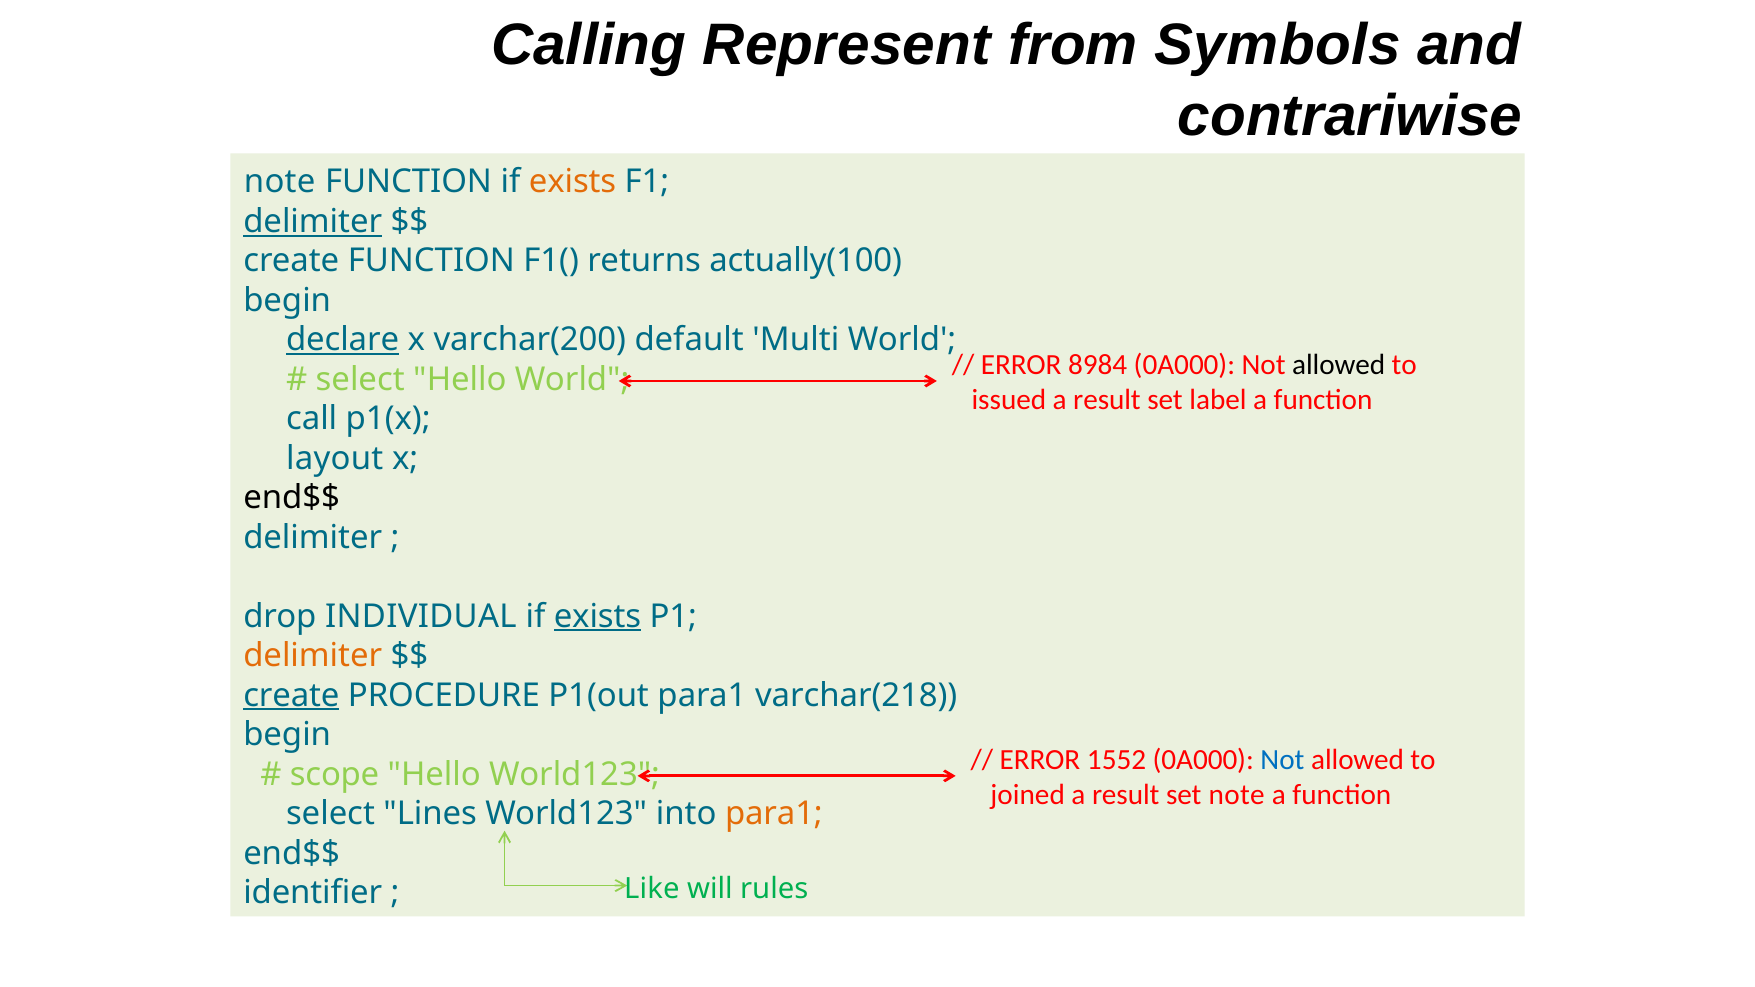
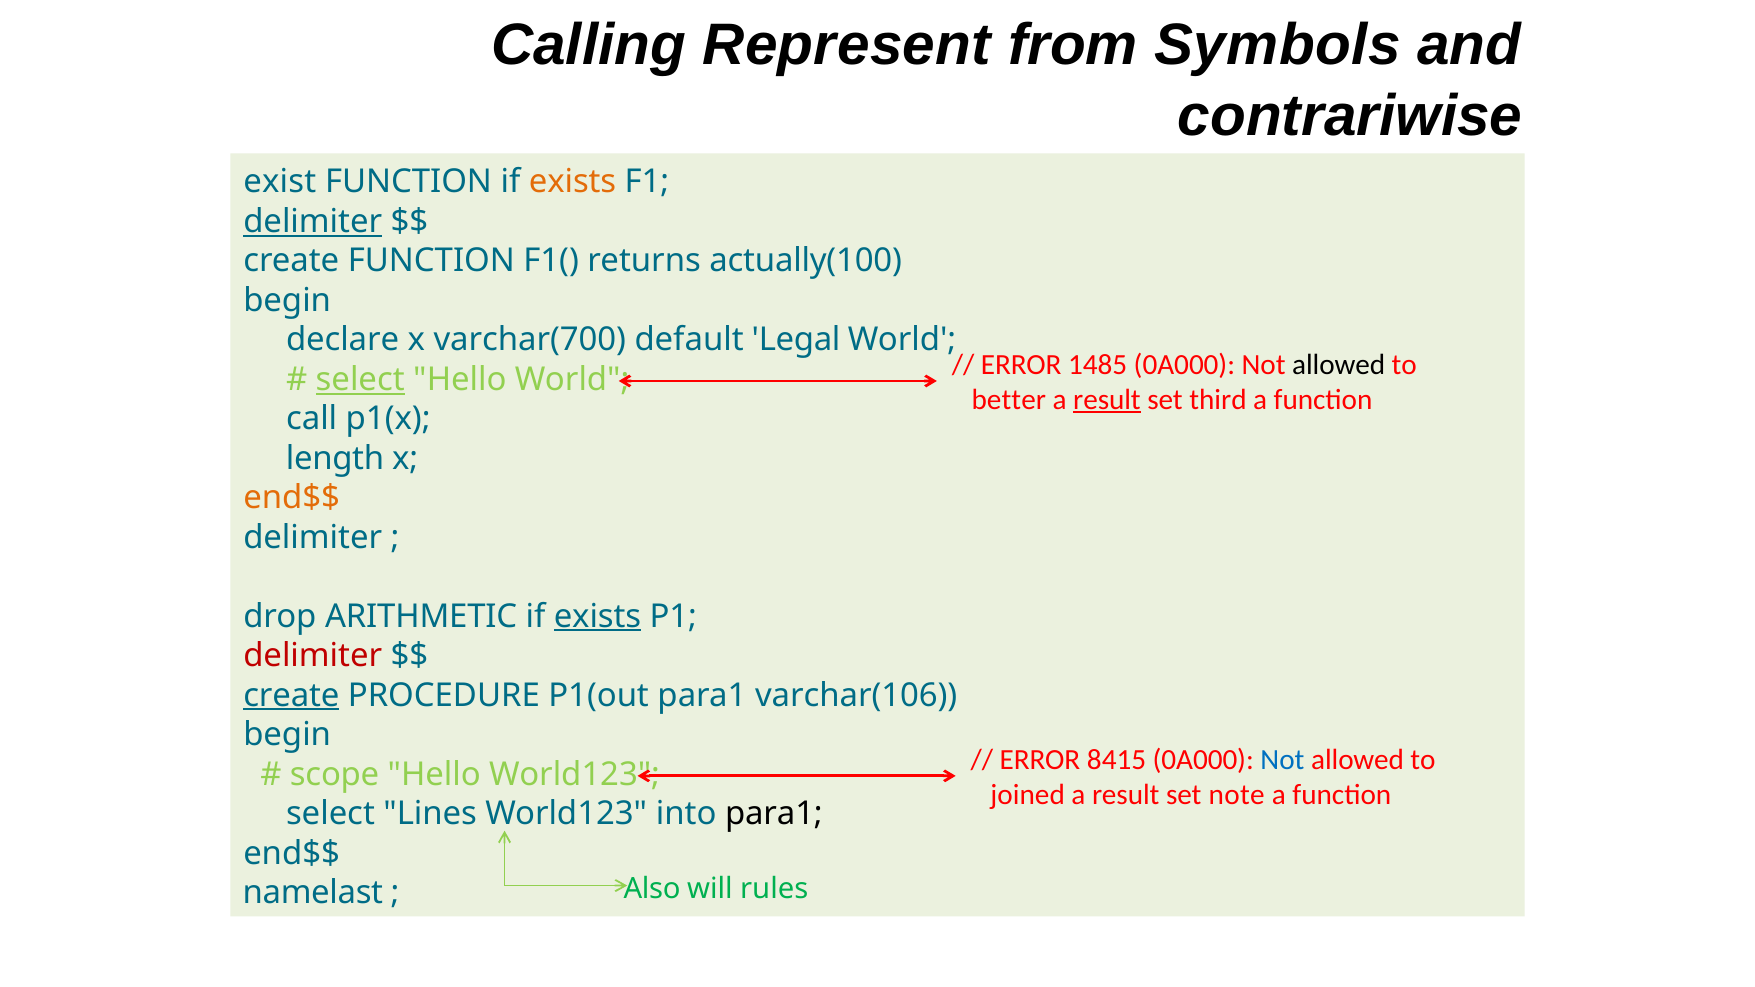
note at (280, 182): note -> exist
declare underline: present -> none
varchar(200: varchar(200 -> varchar(700
Multi: Multi -> Legal
8984: 8984 -> 1485
select at (360, 380) underline: none -> present
issued: issued -> better
result at (1107, 400) underline: none -> present
label: label -> third
layout: layout -> length
end$$ at (292, 498) colour: black -> orange
INDIVIDUAL: INDIVIDUAL -> ARITHMETIC
delimiter at (313, 656) colour: orange -> red
varchar(218: varchar(218 -> varchar(106
1552: 1552 -> 8415
para1 at (774, 814) colour: orange -> black
Like: Like -> Also
identifier: identifier -> namelast
